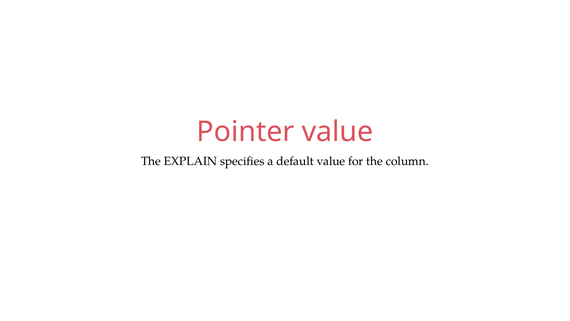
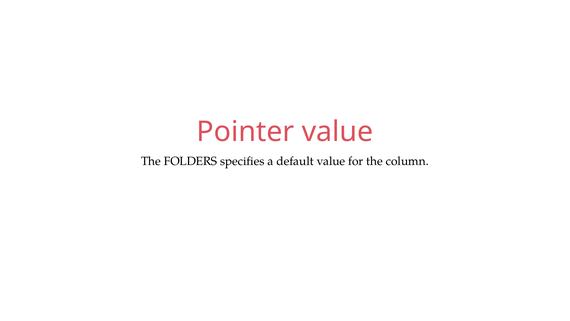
EXPLAIN: EXPLAIN -> FOLDERS
